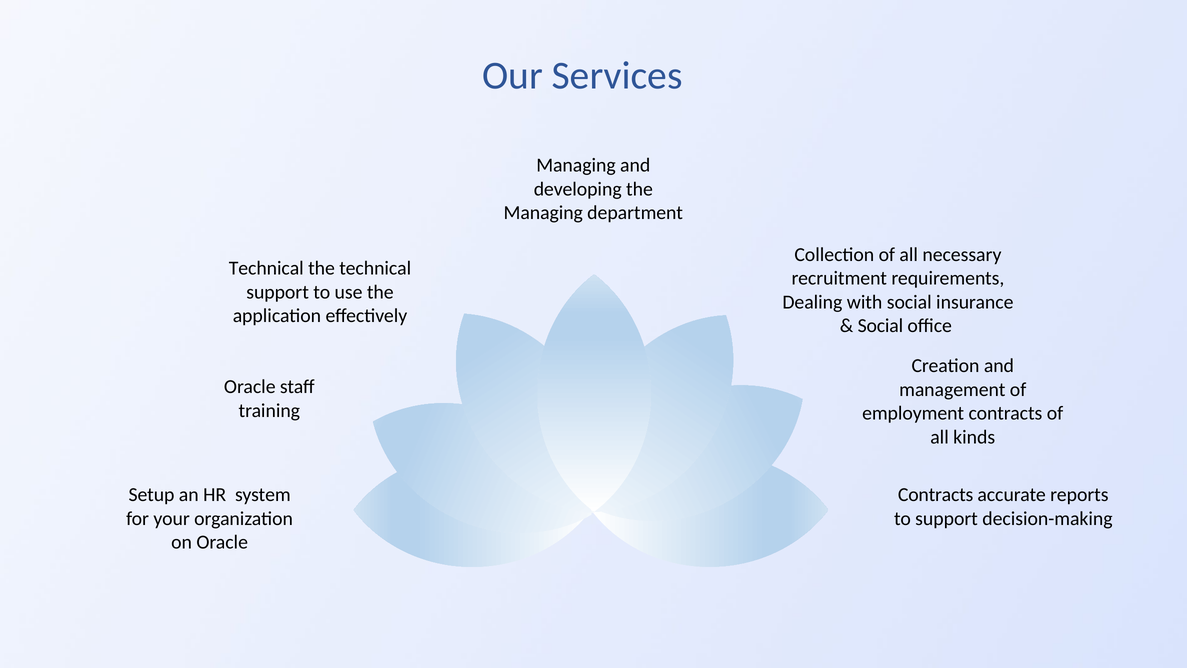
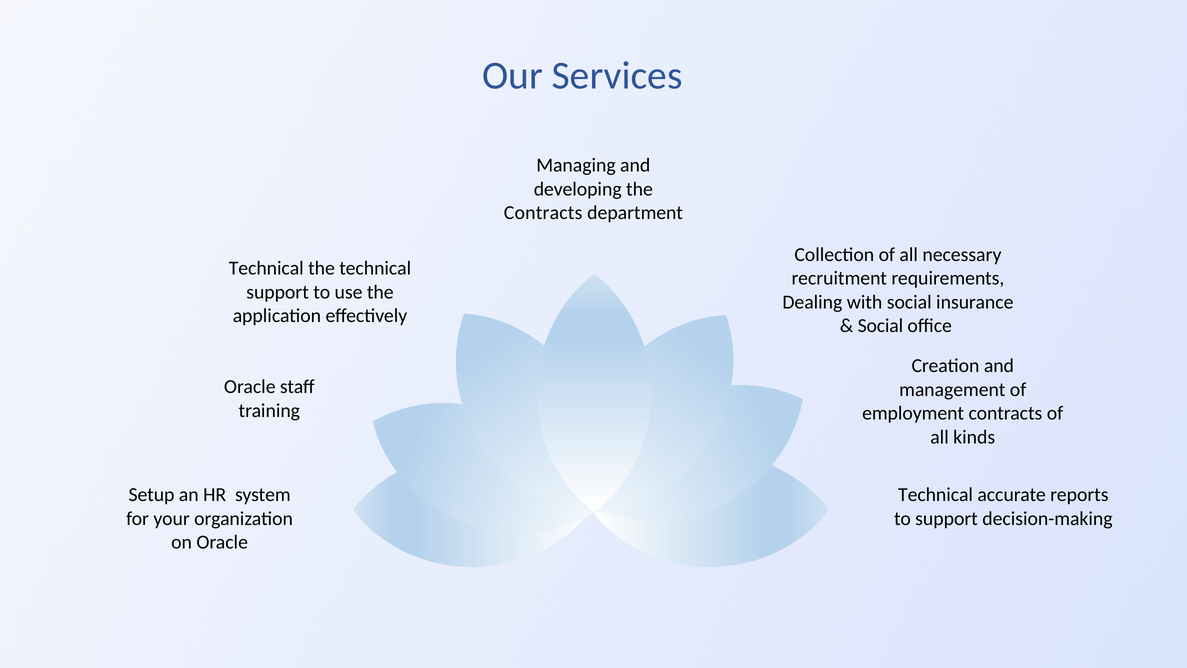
Managing at (543, 213): Managing -> Contracts
Contracts at (936, 495): Contracts -> Technical
